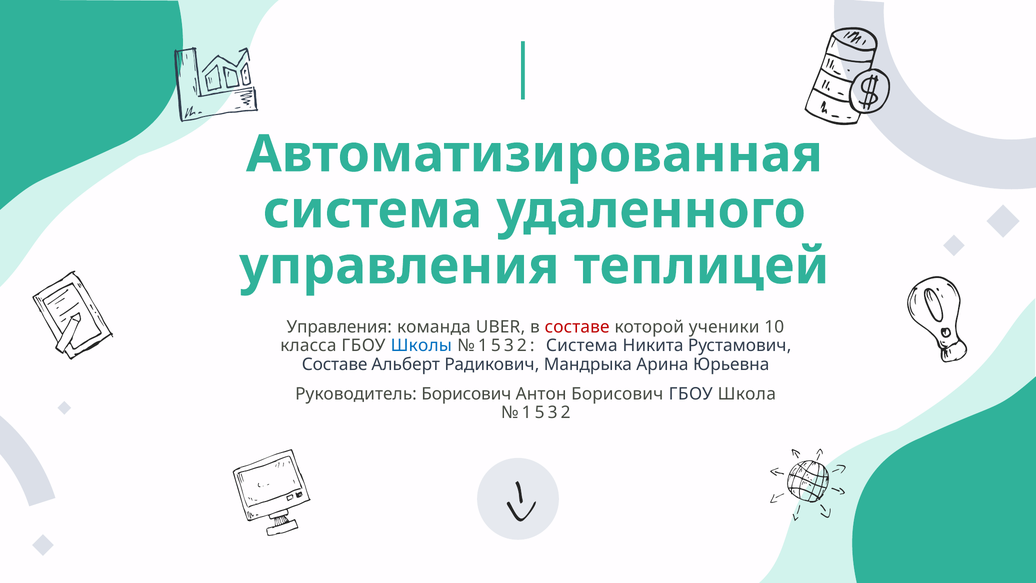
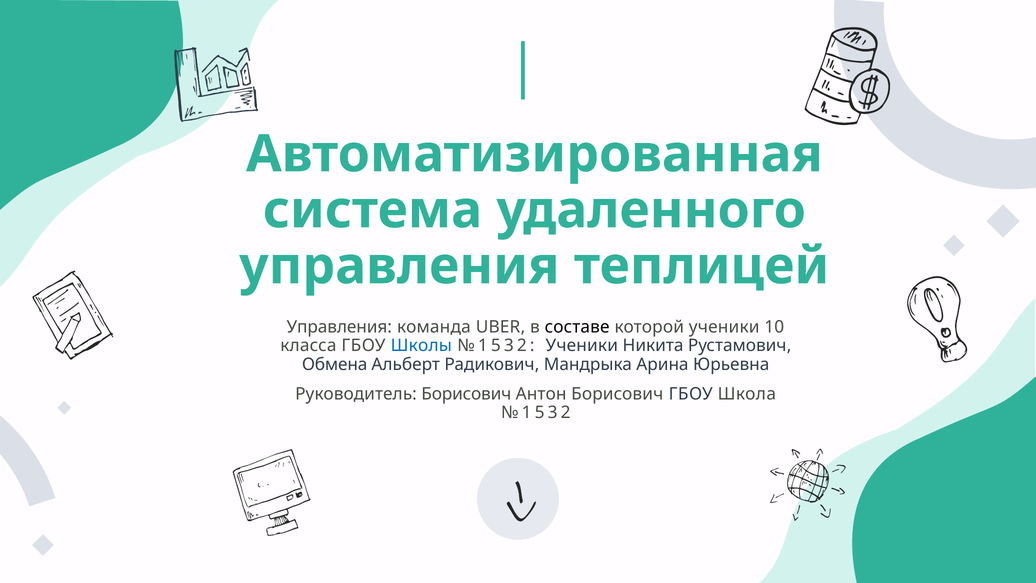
составе at (577, 327) colour: red -> black
№1532 Система: Система -> Ученики
Составе at (335, 364): Составе -> Обмена
